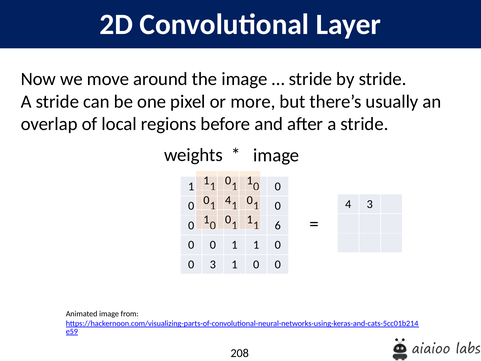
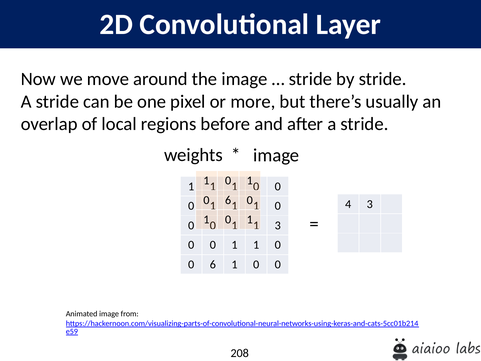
4 at (228, 200): 4 -> 6
6 at (278, 225): 6 -> 3
3 at (213, 264): 3 -> 6
